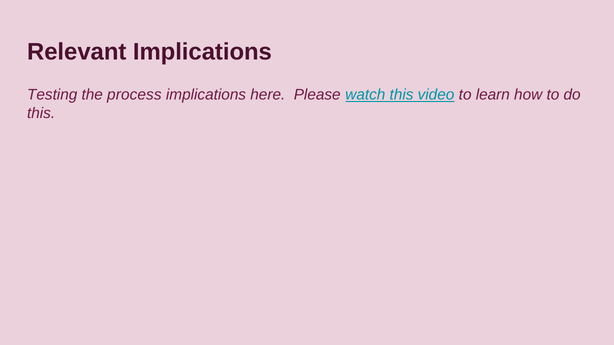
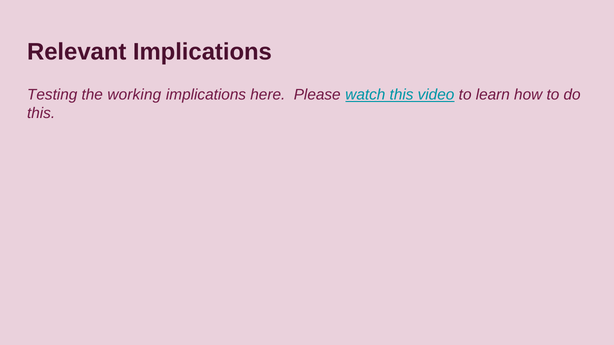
process: process -> working
